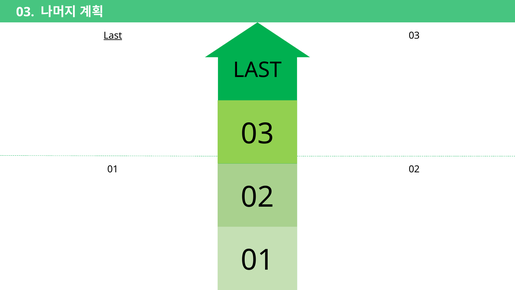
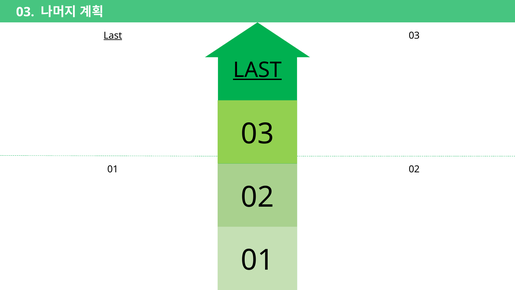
LAST at (257, 70) underline: none -> present
